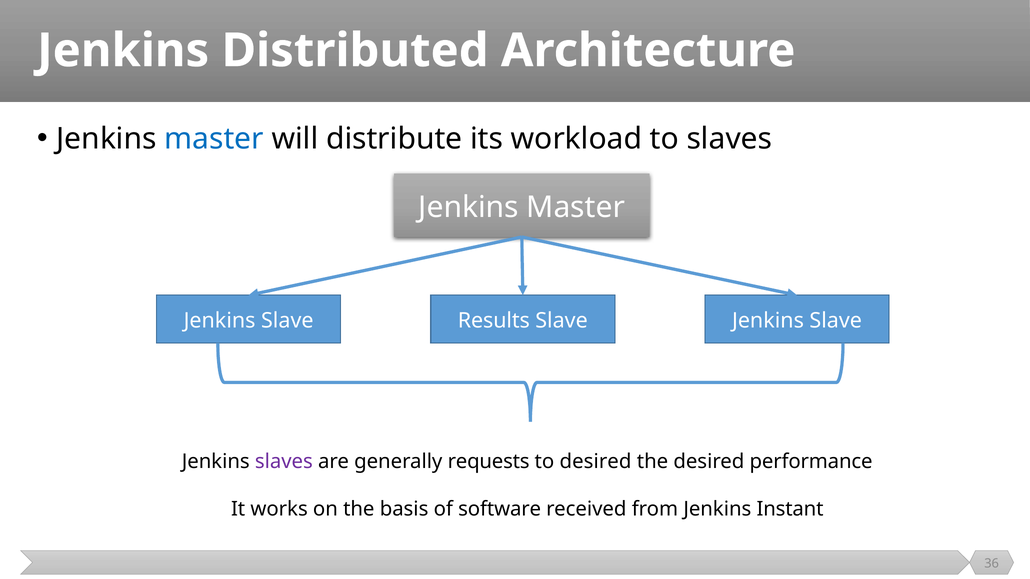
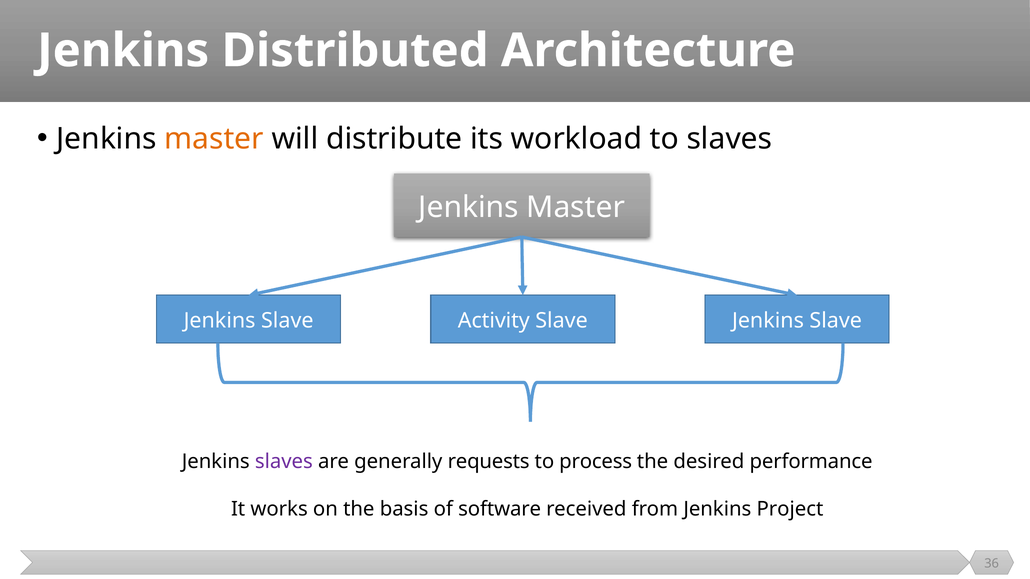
master at (214, 139) colour: blue -> orange
Results: Results -> Activity
to desired: desired -> process
Instant: Instant -> Project
